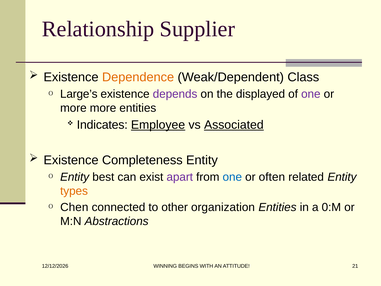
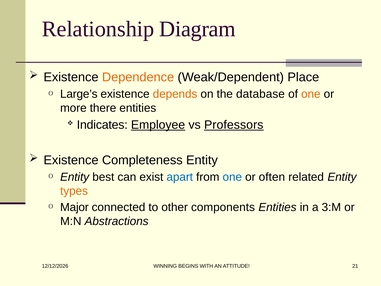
Supplier: Supplier -> Diagram
Class: Class -> Place
depends colour: purple -> orange
displayed: displayed -> database
one at (311, 94) colour: purple -> orange
more more: more -> there
Associated: Associated -> Professors
apart colour: purple -> blue
Chen: Chen -> Major
organization: organization -> components
0:M: 0:M -> 3:M
